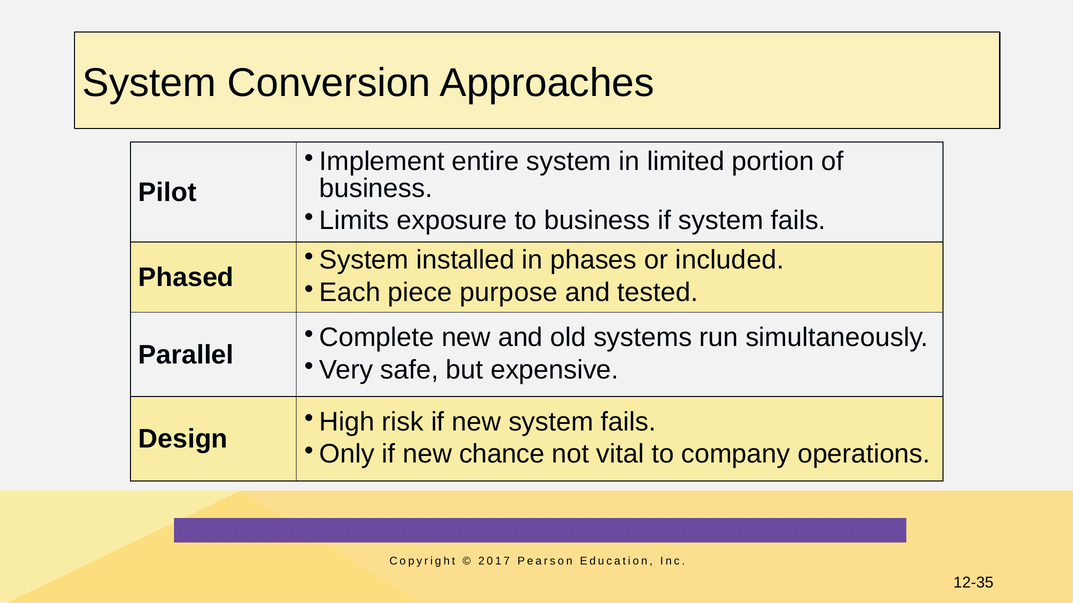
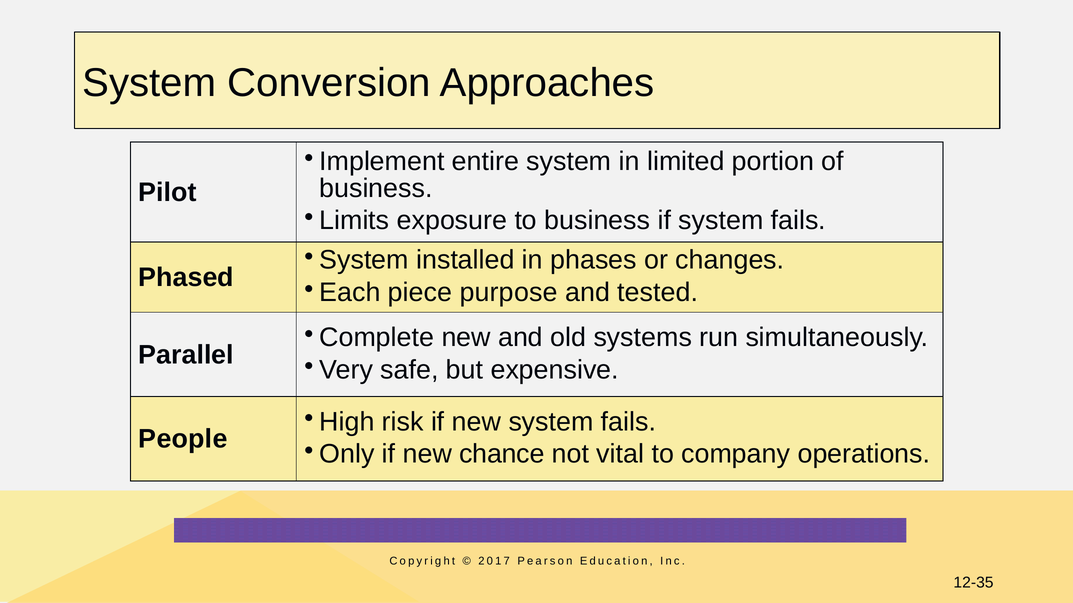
included: included -> changes
Design: Design -> People
